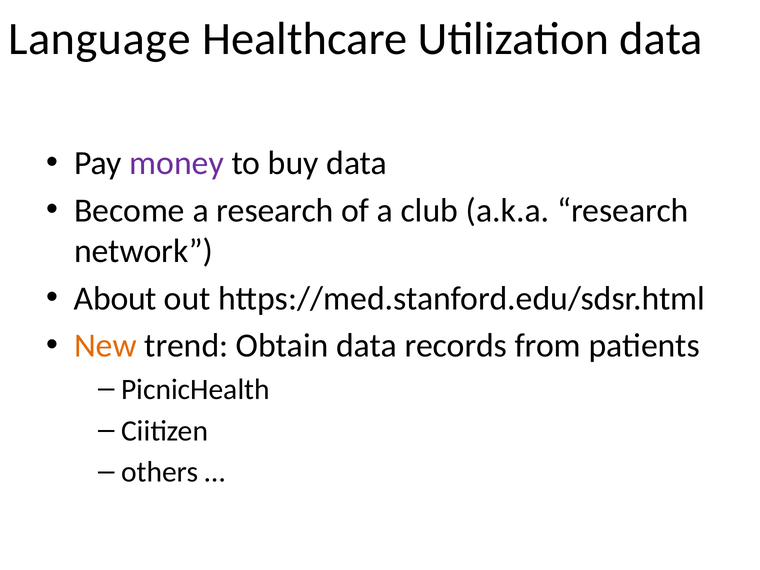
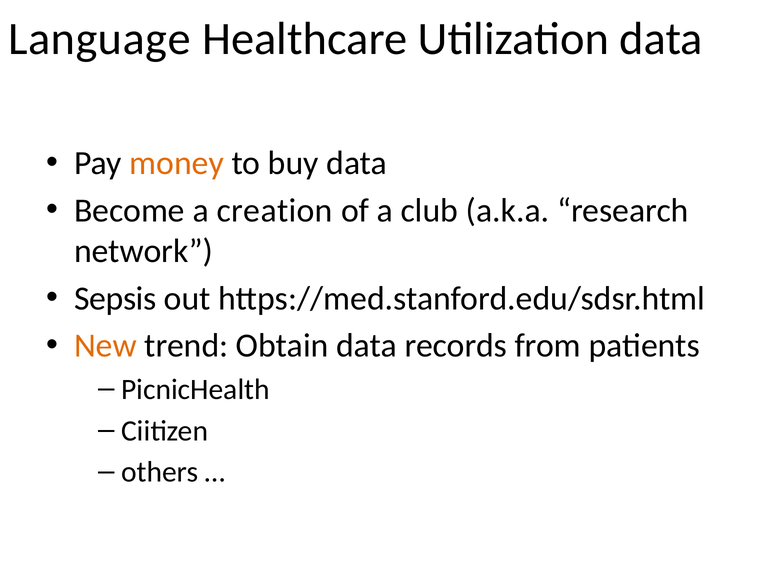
money colour: purple -> orange
a research: research -> creation
About: About -> Sepsis
